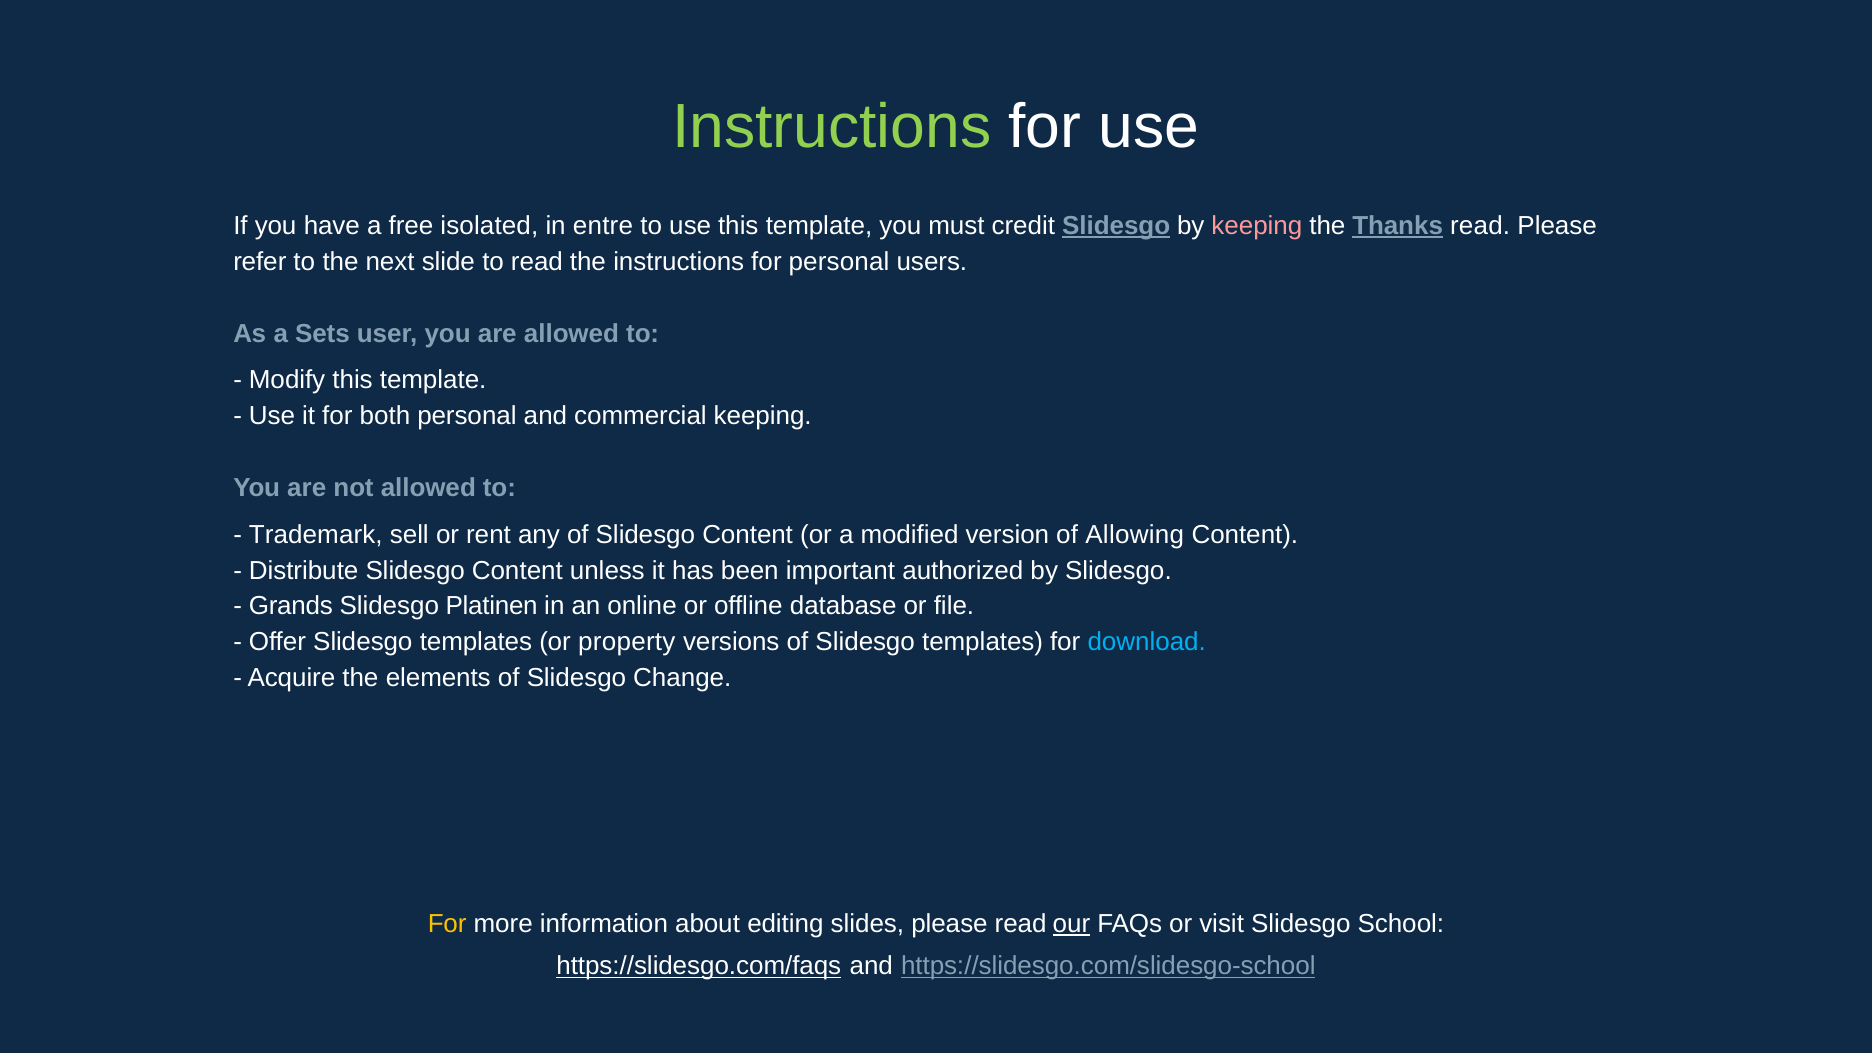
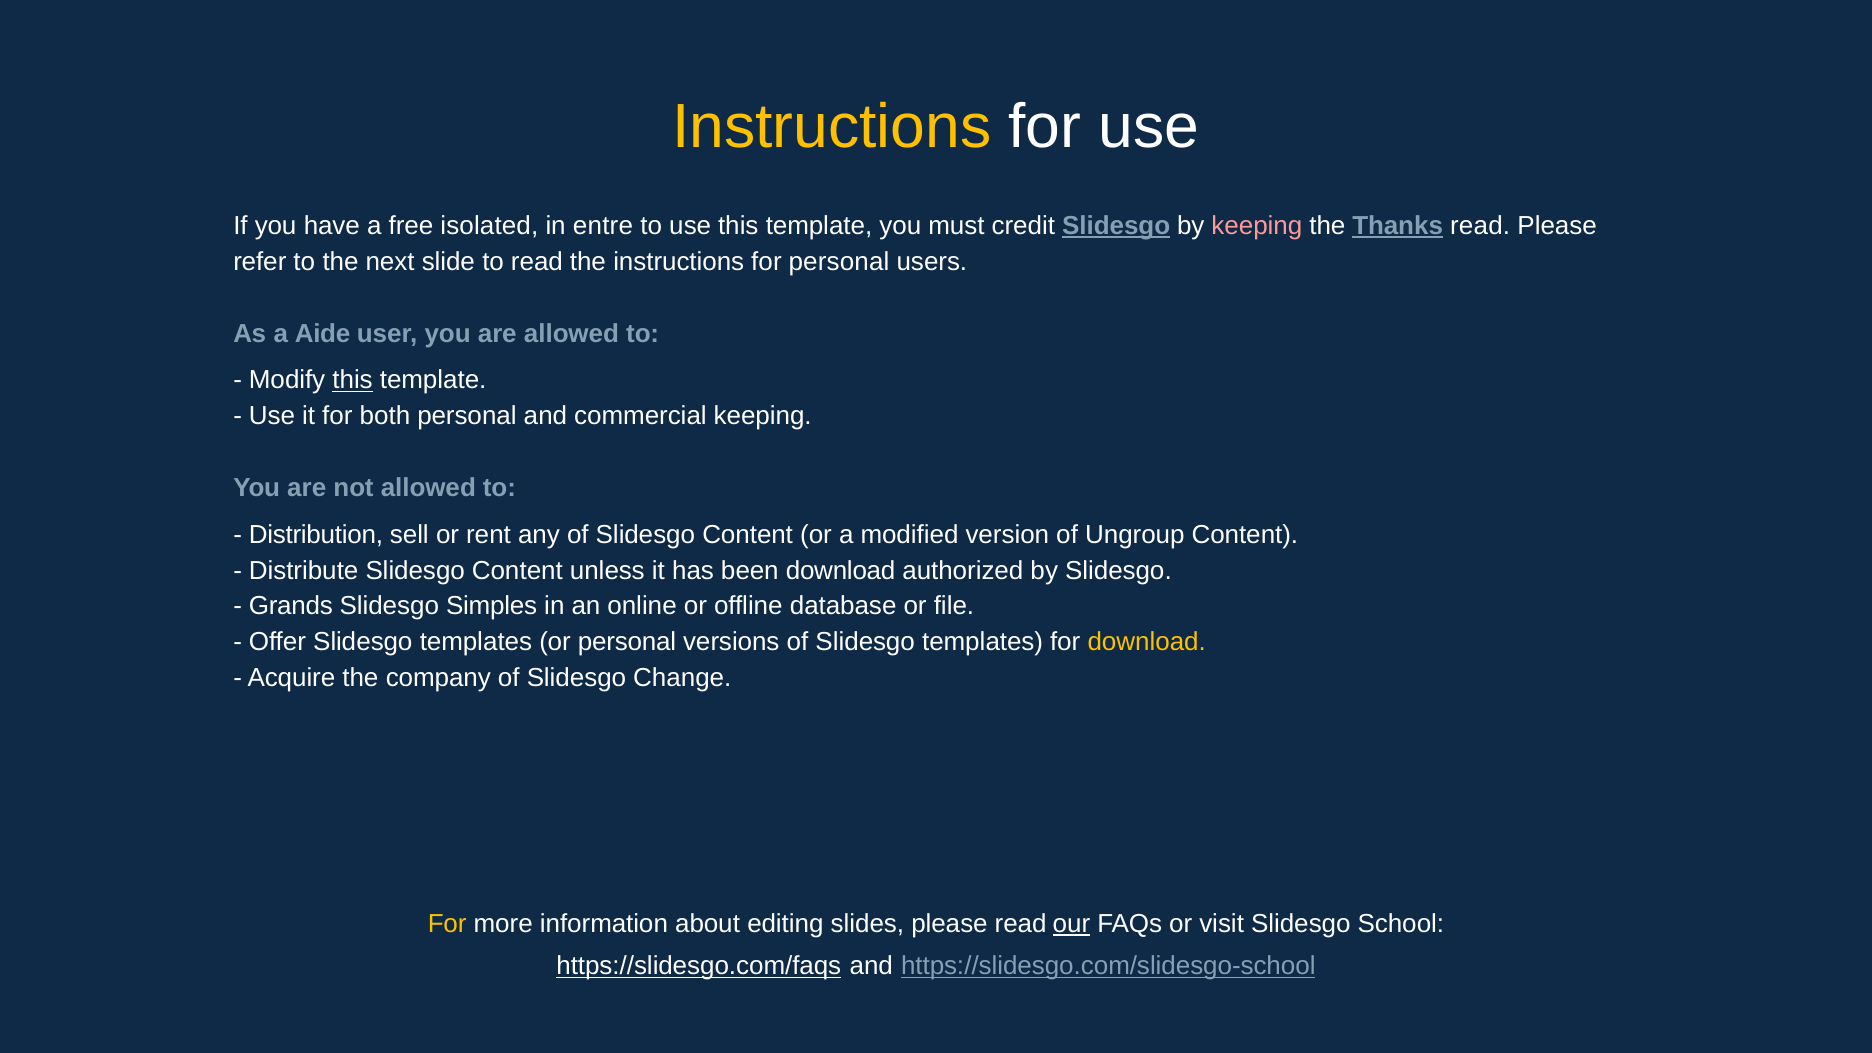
Instructions at (832, 127) colour: light green -> yellow
Sets: Sets -> Aide
this at (353, 380) underline: none -> present
Trademark: Trademark -> Distribution
Allowing: Allowing -> Ungroup
been important: important -> download
Platinen: Platinen -> Simples
or property: property -> personal
download at (1147, 642) colour: light blue -> yellow
elements: elements -> company
